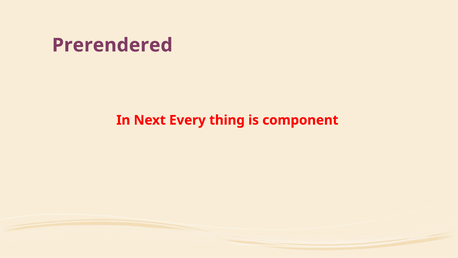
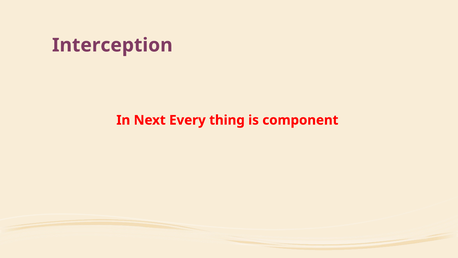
Prerendered: Prerendered -> Interception
